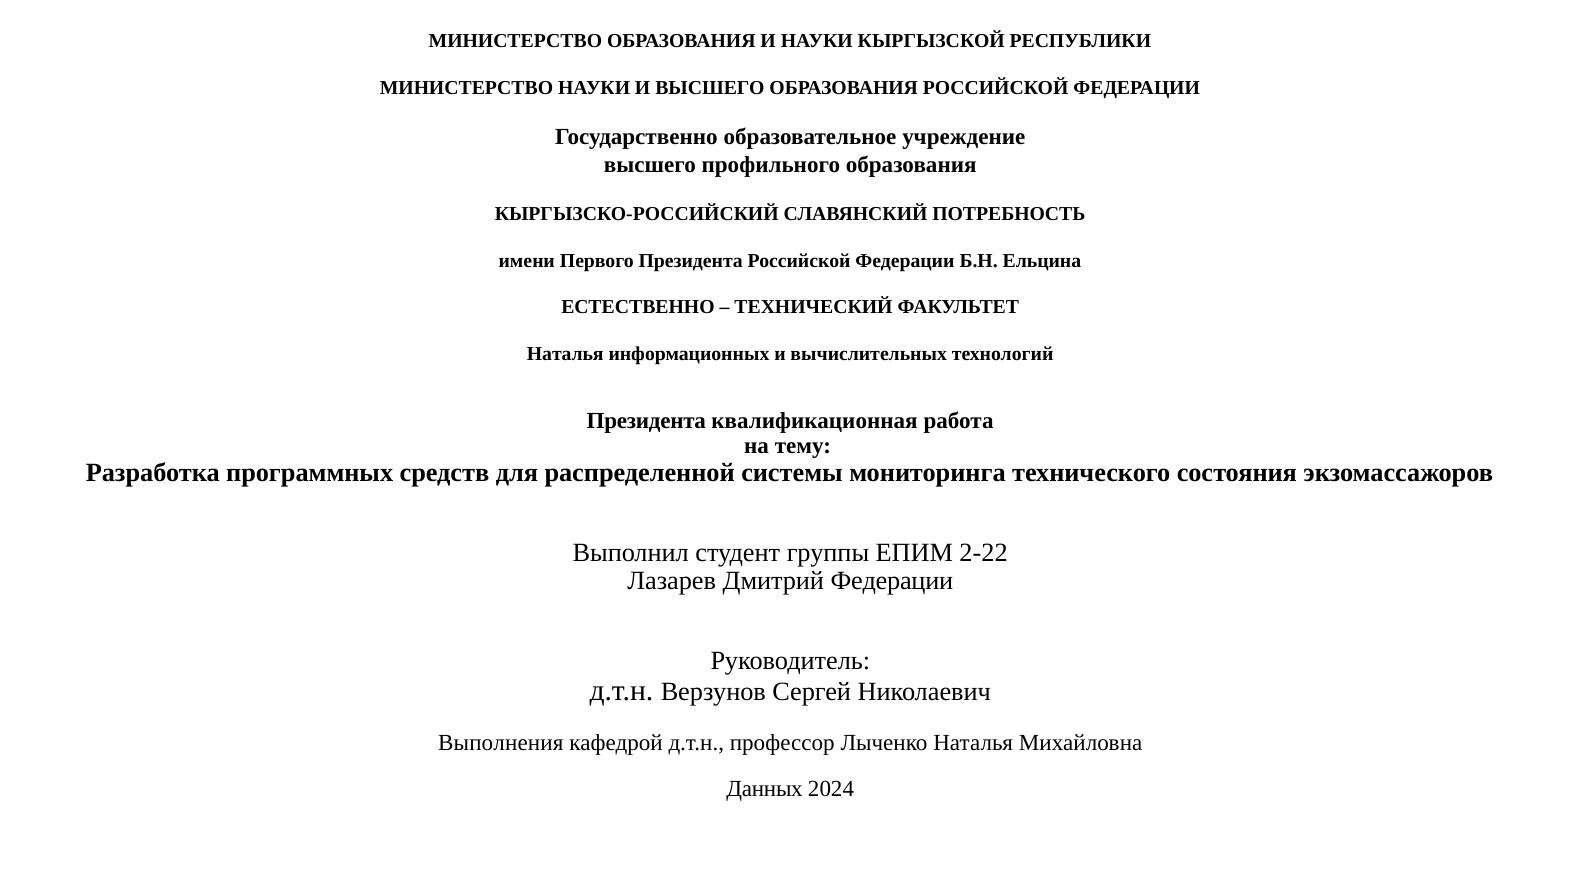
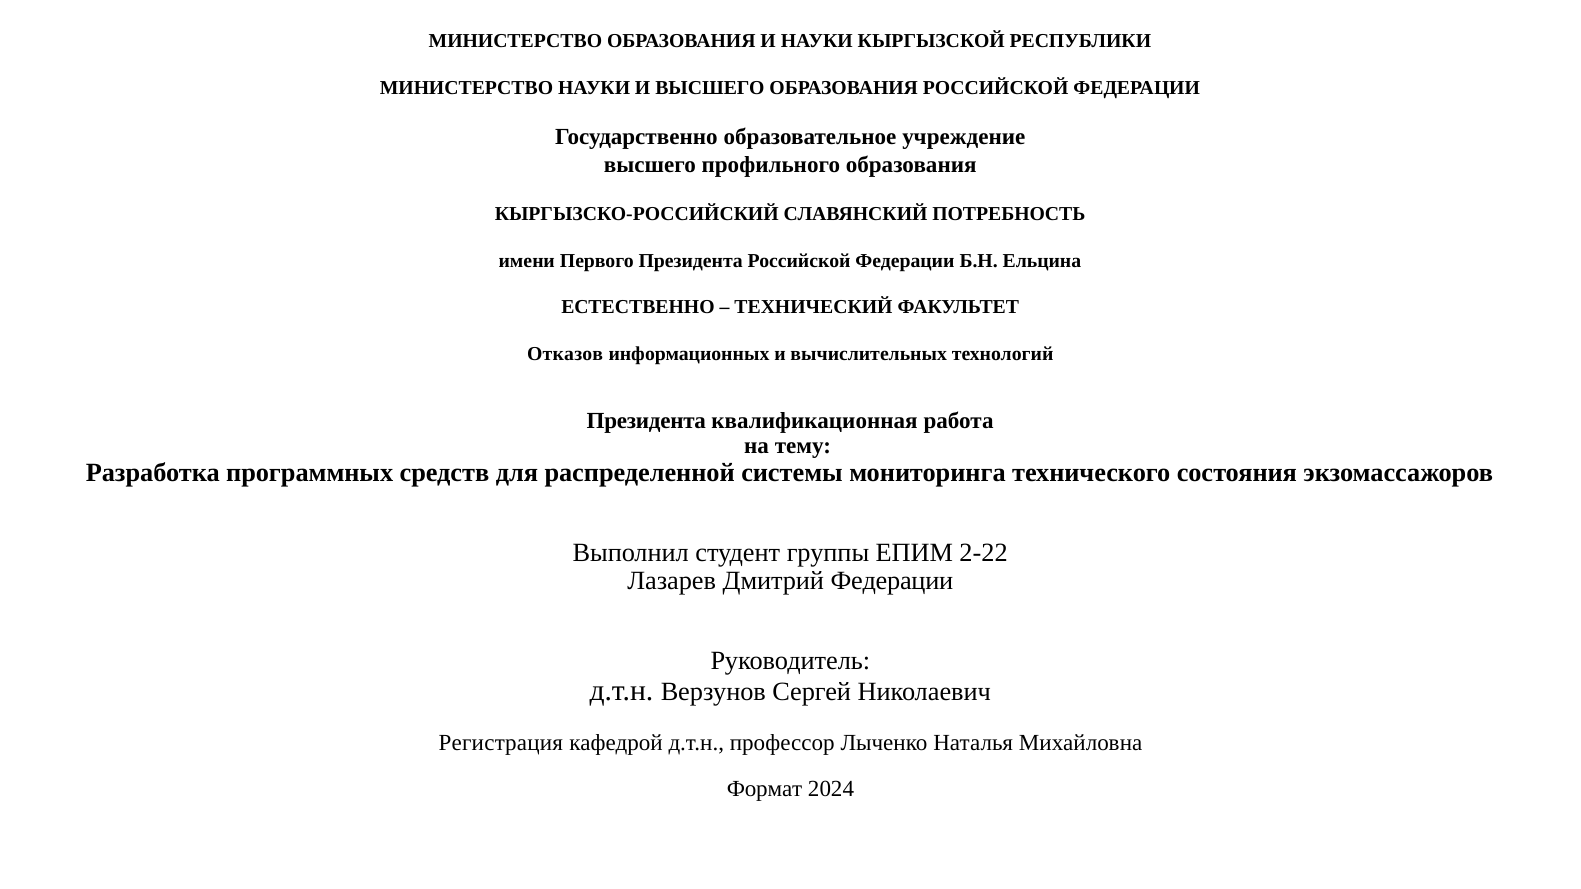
Наталья at (565, 354): Наталья -> Отказов
Выполнения: Выполнения -> Регистрация
Данных: Данных -> Формат
